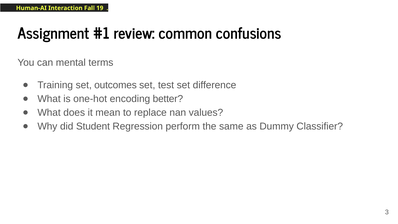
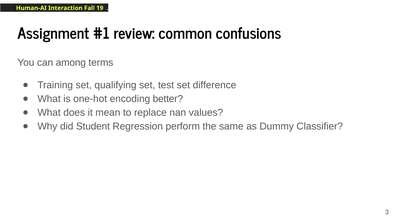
mental: mental -> among
outcomes: outcomes -> qualifying
